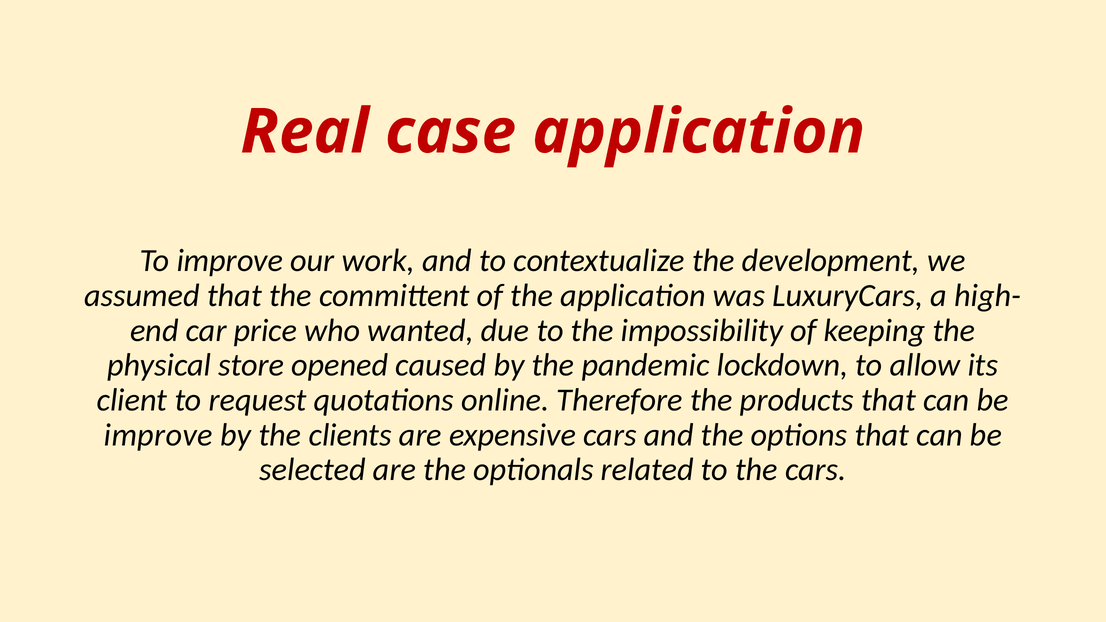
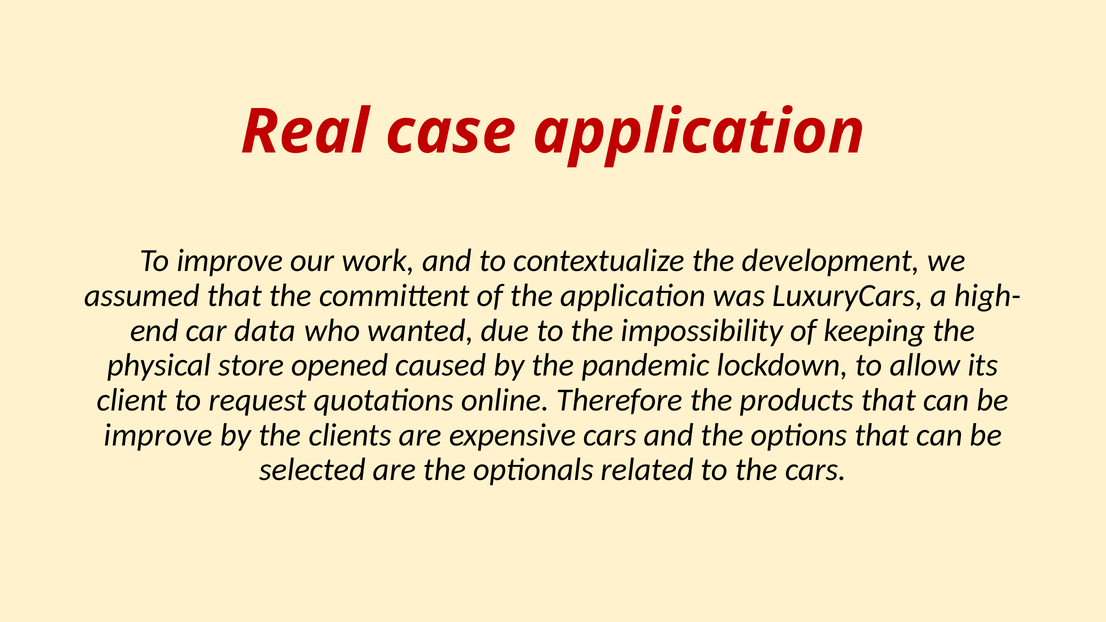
price: price -> data
